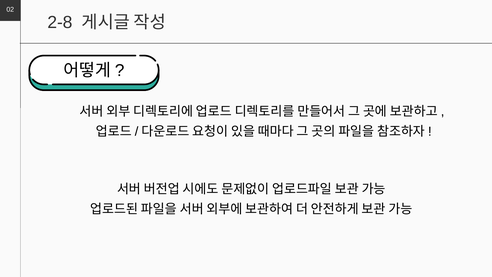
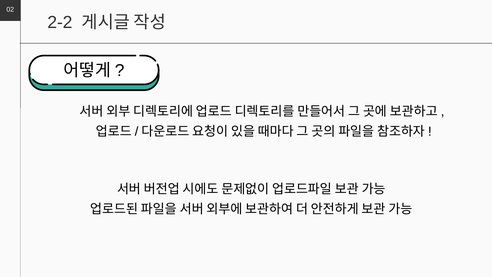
2-8: 2-8 -> 2-2
